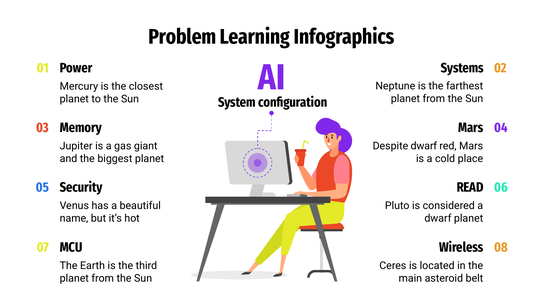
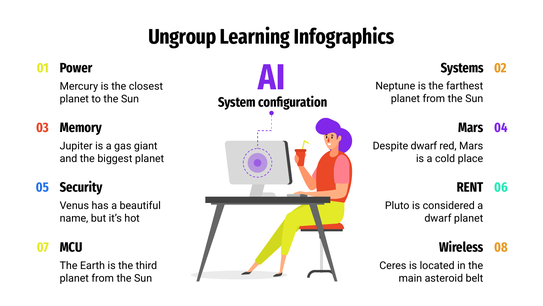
Problem: Problem -> Ungroup
READ: READ -> RENT
